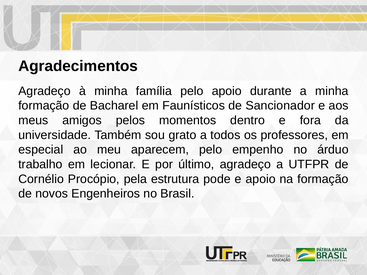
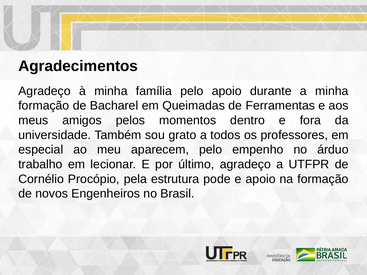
Faunísticos: Faunísticos -> Queimadas
Sancionador: Sancionador -> Ferramentas
